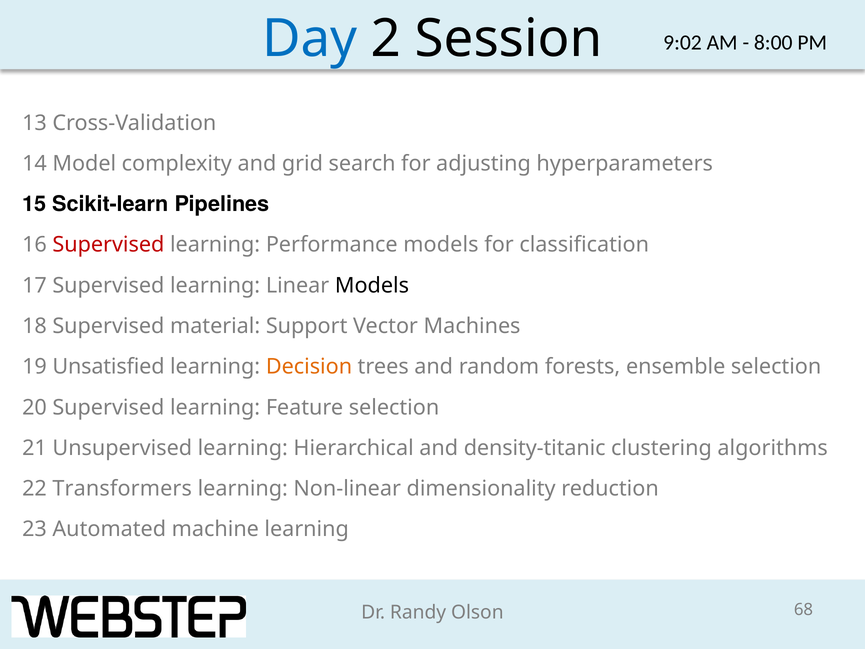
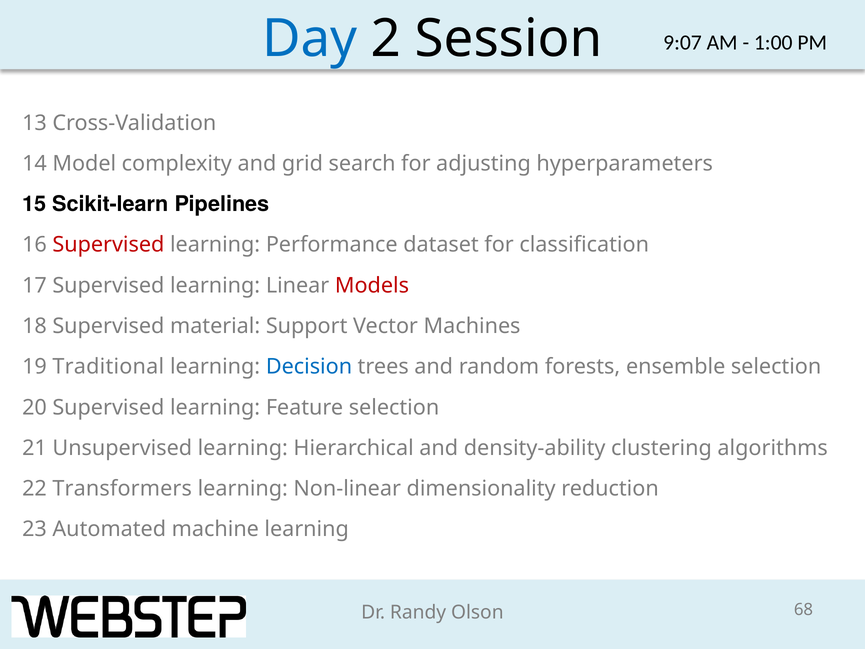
9:02: 9:02 -> 9:07
8:00: 8:00 -> 1:00
Performance models: models -> dataset
Models at (372, 285) colour: black -> red
Unsatisfied: Unsatisfied -> Traditional
Decision colour: orange -> blue
density-titanic: density-titanic -> density-ability
